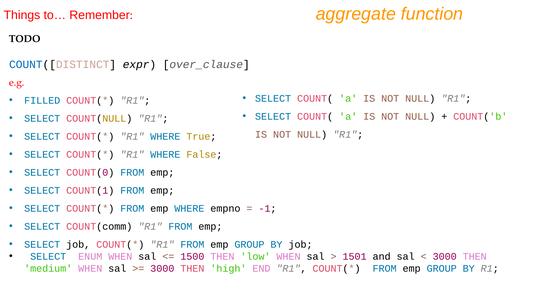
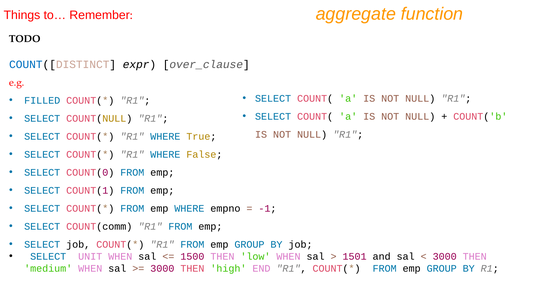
ENUM: ENUM -> UNIT
